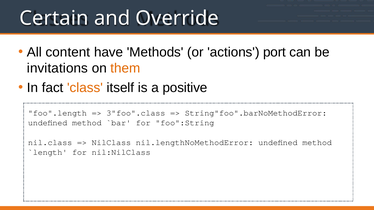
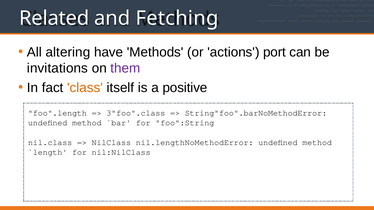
Certain: Certain -> Related
Override: Override -> Fetching
content: content -> altering
them colour: orange -> purple
